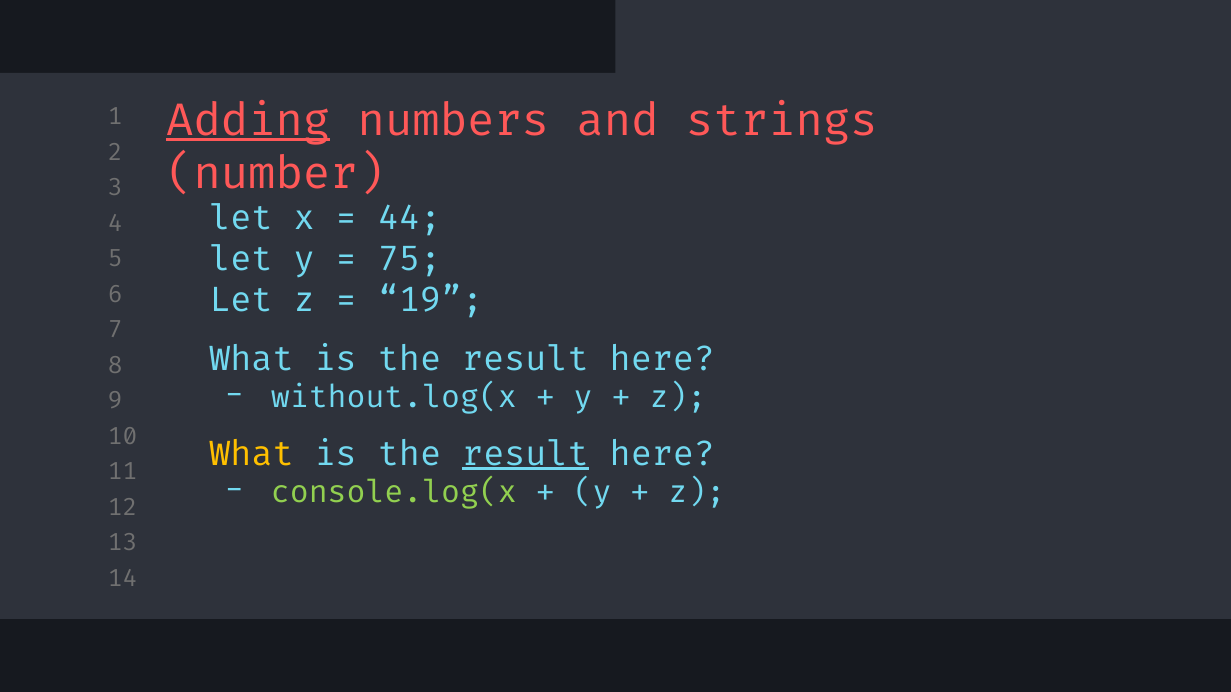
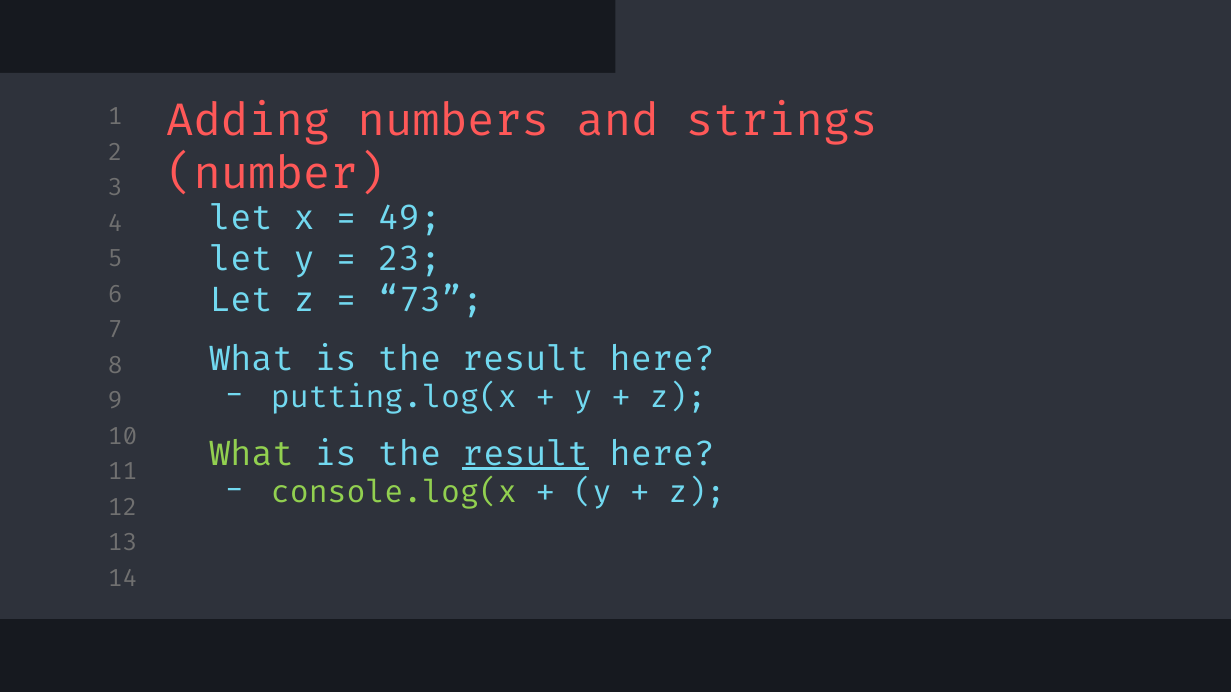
Adding underline: present -> none
44: 44 -> 49
75: 75 -> 23
19: 19 -> 73
without.log(x: without.log(x -> putting.log(x
What at (252, 454) colour: yellow -> light green
